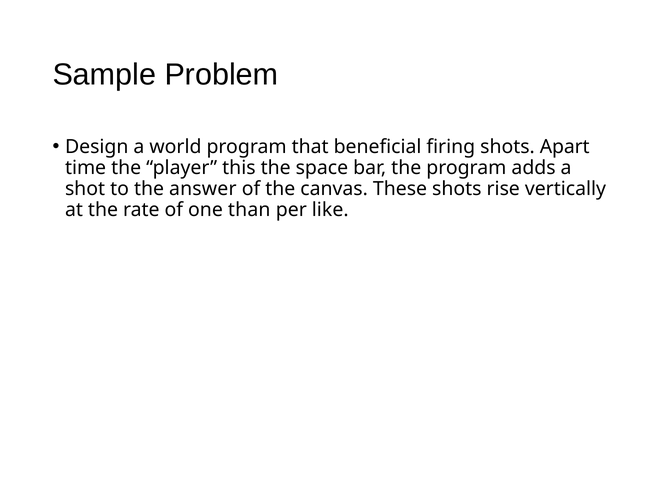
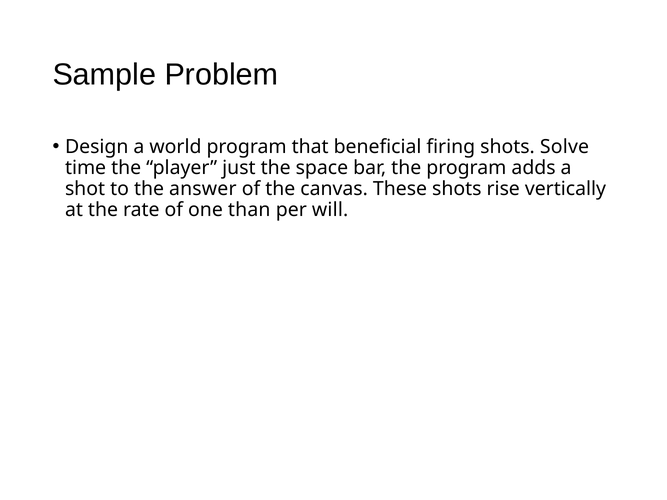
Apart: Apart -> Solve
this: this -> just
like: like -> will
